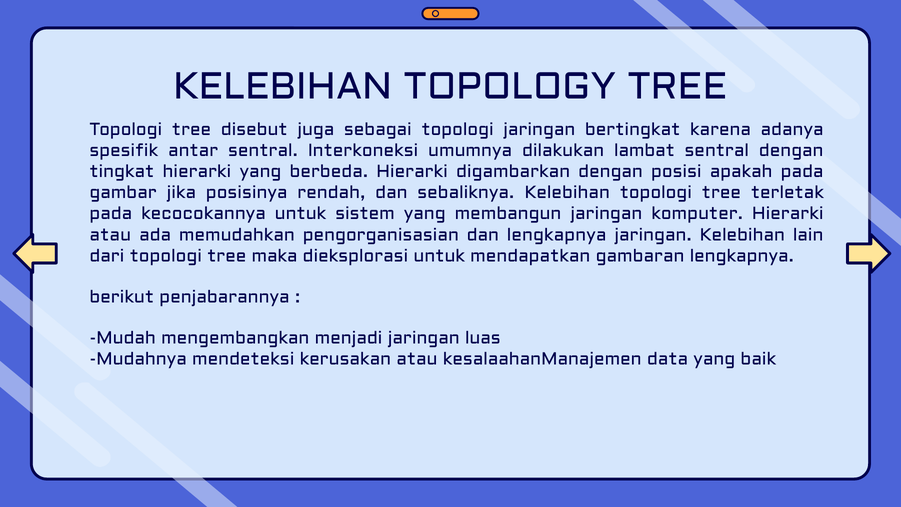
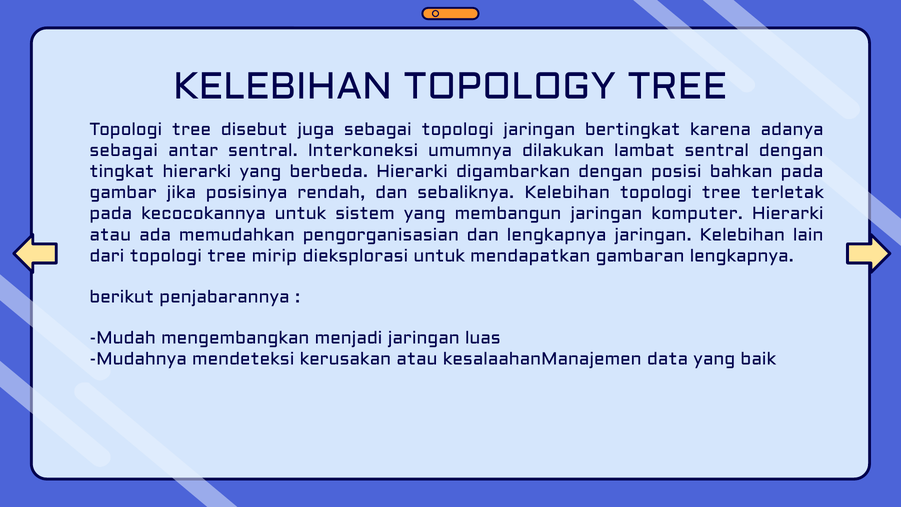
spesifik at (124, 151): spesifik -> sebagai
apakah: apakah -> bahkan
maka: maka -> mirip
